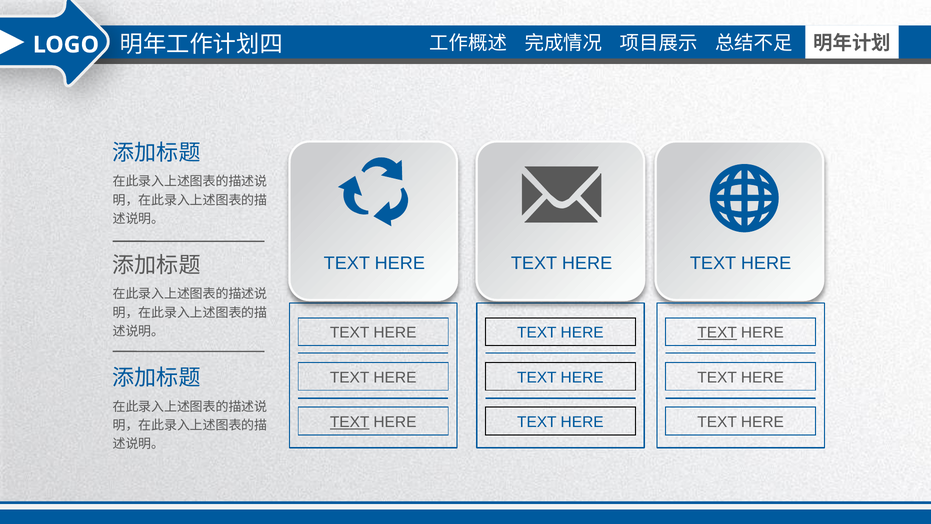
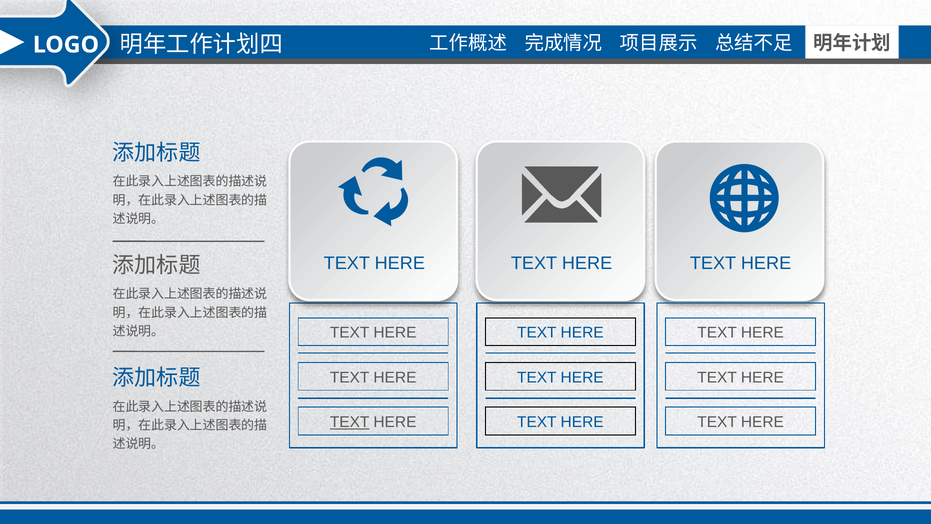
TEXT at (717, 333) underline: present -> none
